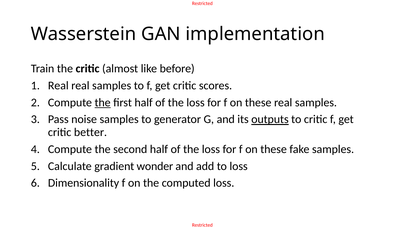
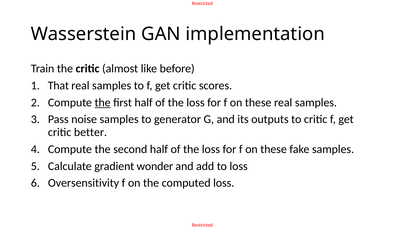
Real at (58, 85): Real -> That
outputs underline: present -> none
Dimensionality: Dimensionality -> Oversensitivity
